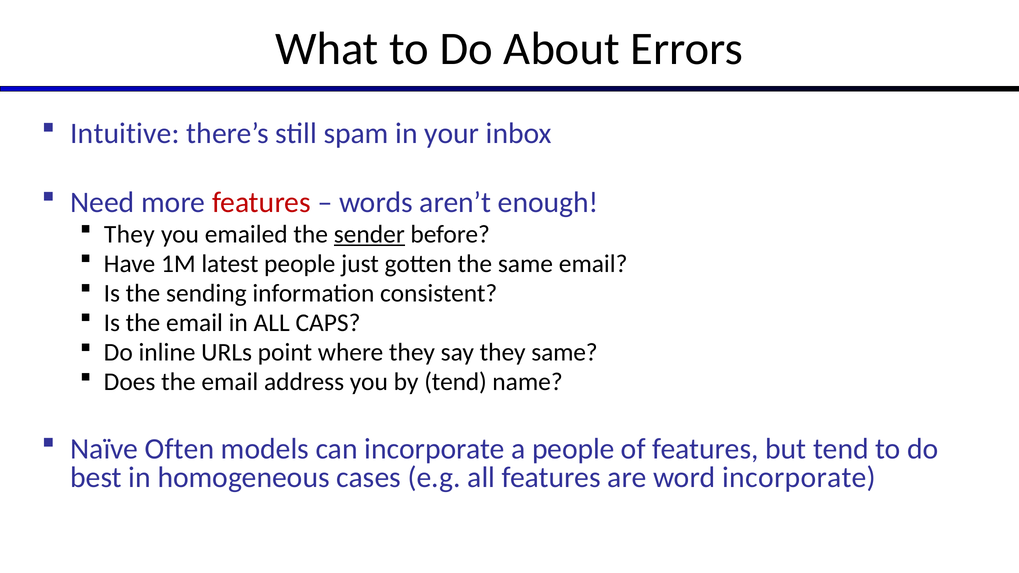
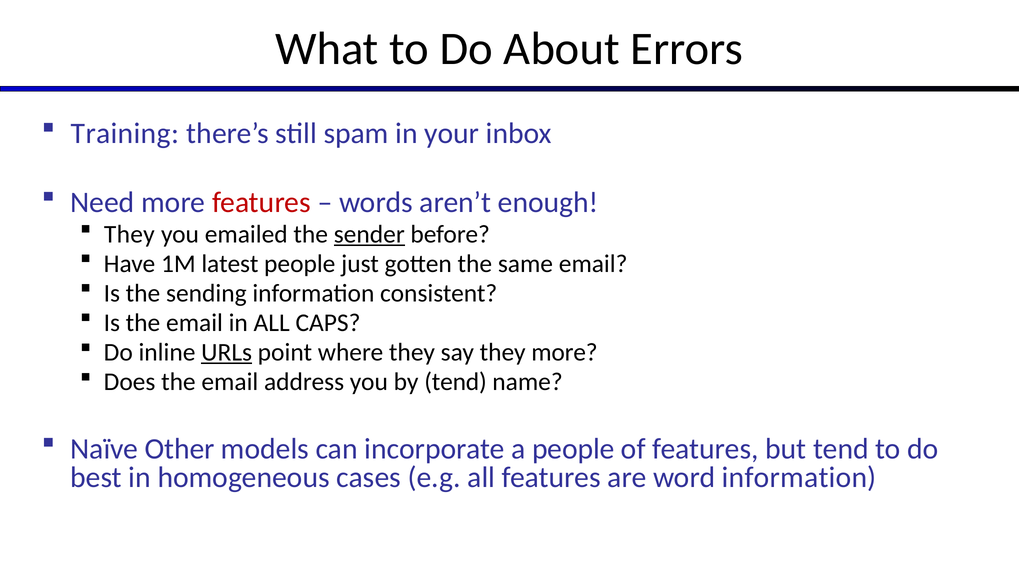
Intuitive: Intuitive -> Training
URLs underline: none -> present
they same: same -> more
Often: Often -> Other
word incorporate: incorporate -> information
